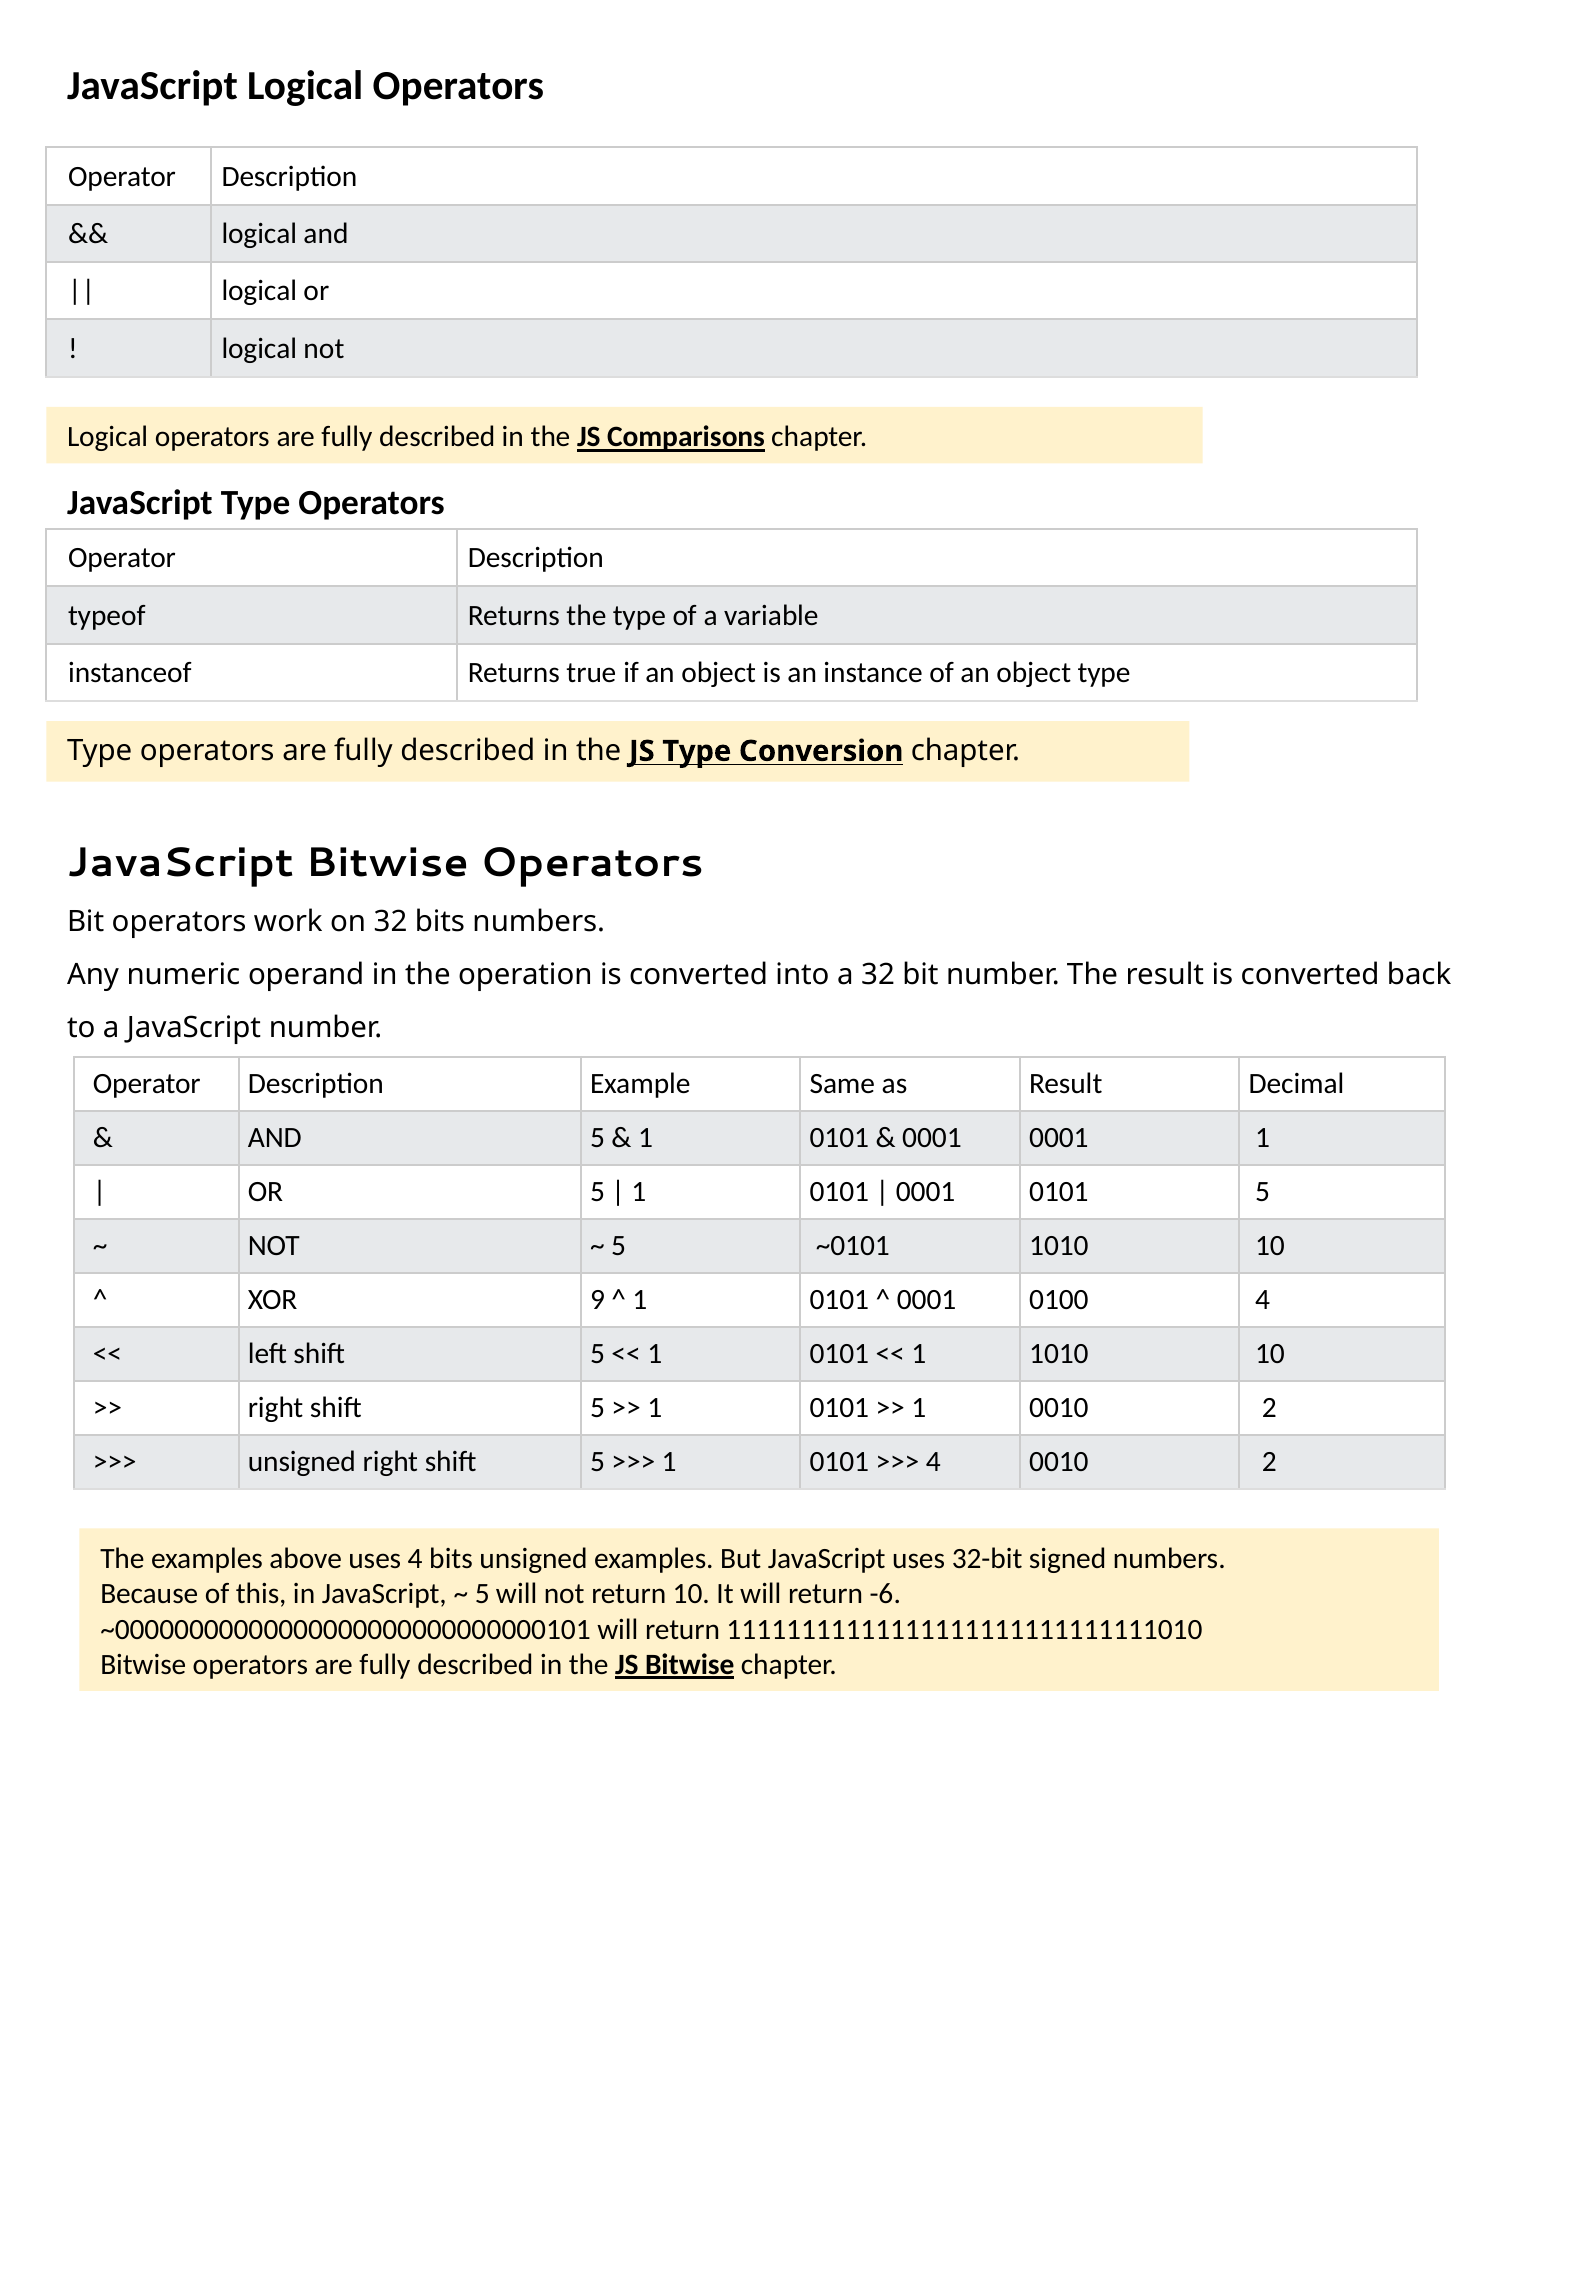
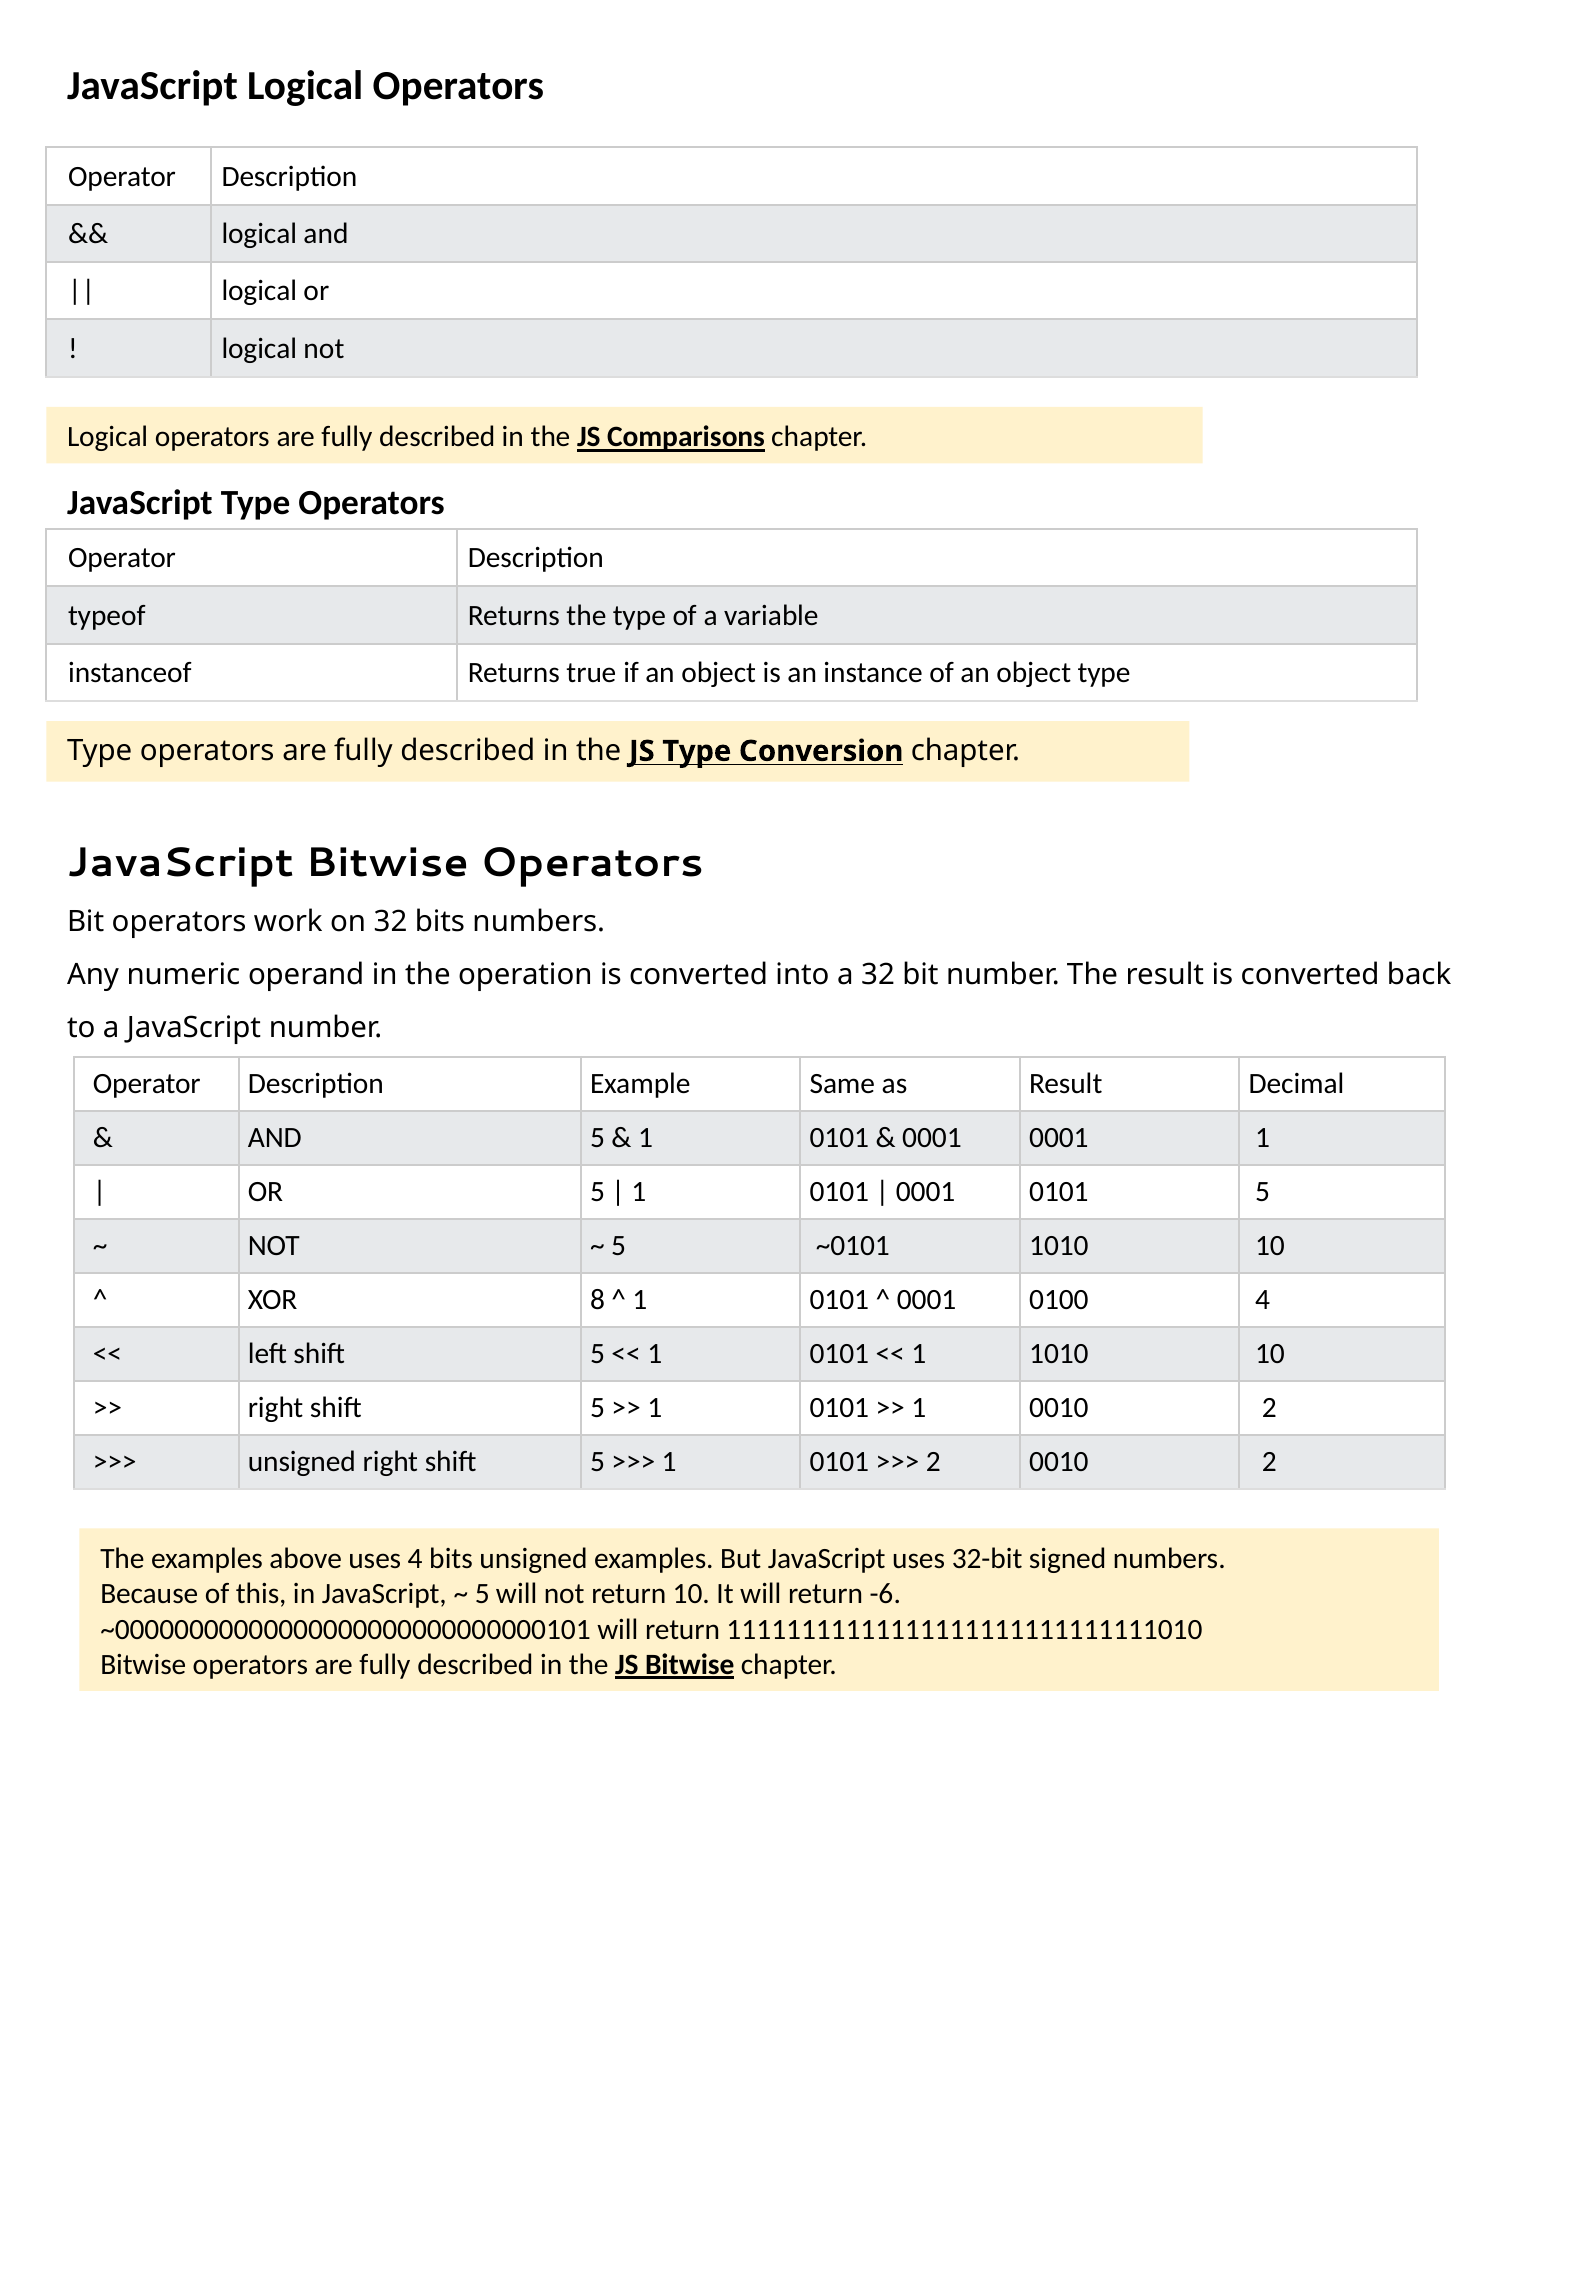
9: 9 -> 8
4 at (933, 1462): 4 -> 2
